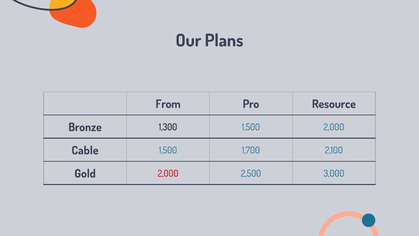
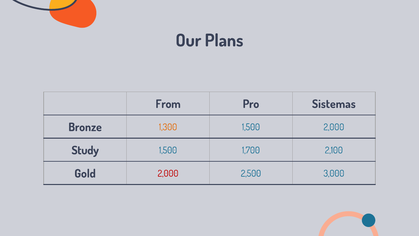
Resource: Resource -> Sistemas
1,300 colour: black -> orange
Cable: Cable -> Study
